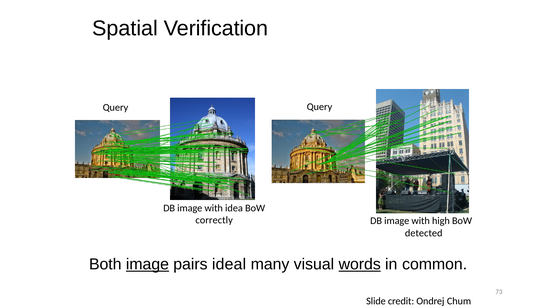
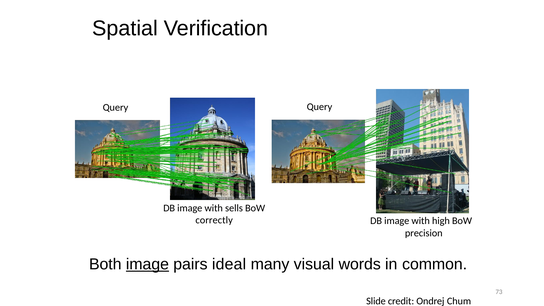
idea: idea -> sells
detected: detected -> precision
words underline: present -> none
